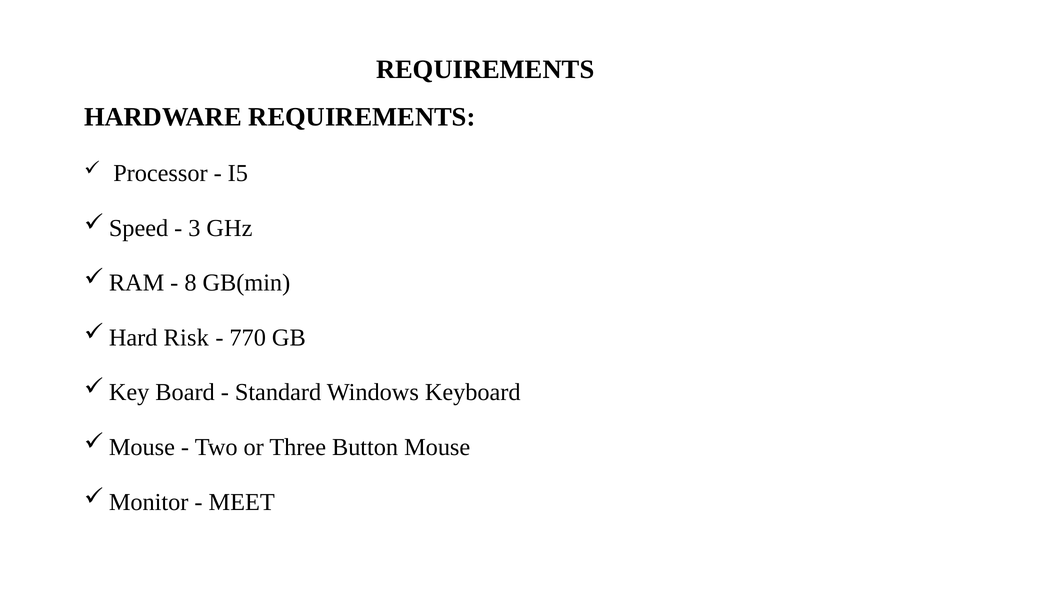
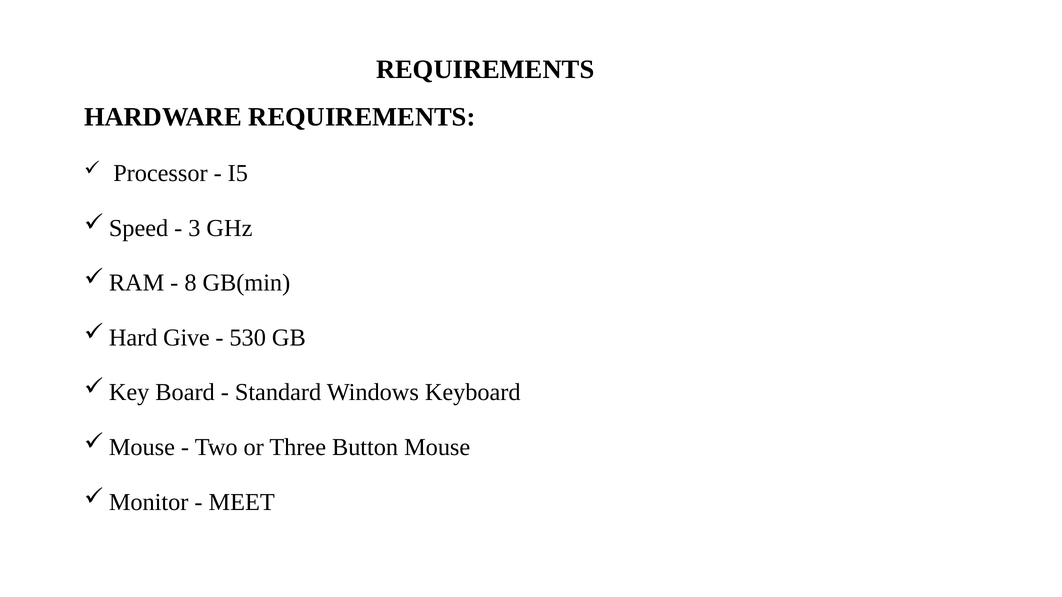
Risk: Risk -> Give
770: 770 -> 530
